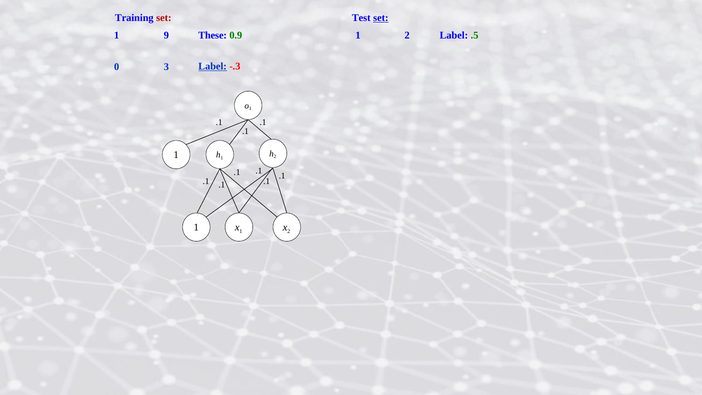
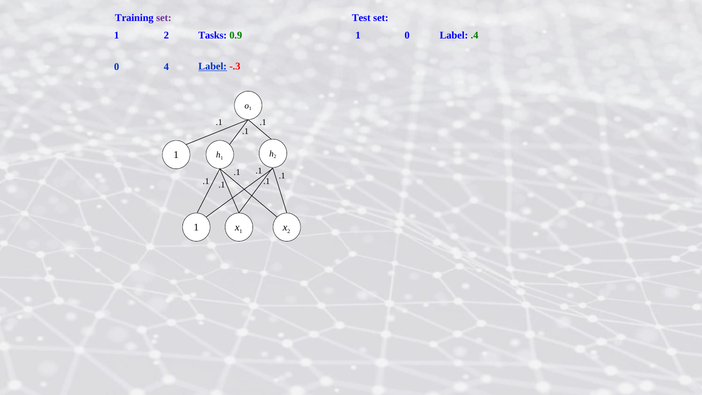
set at (164, 18) colour: red -> purple
set at (381, 18) underline: present -> none
These: These -> Tasks
1 9: 9 -> 2
1 2: 2 -> 0
.5: .5 -> .4
3: 3 -> 4
